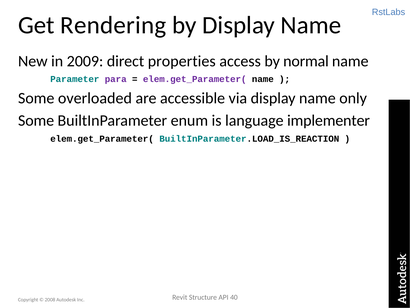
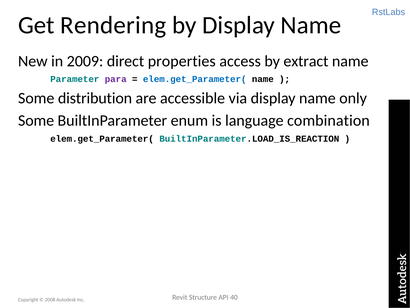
normal: normal -> extract
elem.get_Parameter( at (195, 79) colour: purple -> blue
overloaded: overloaded -> distribution
implementer: implementer -> combination
